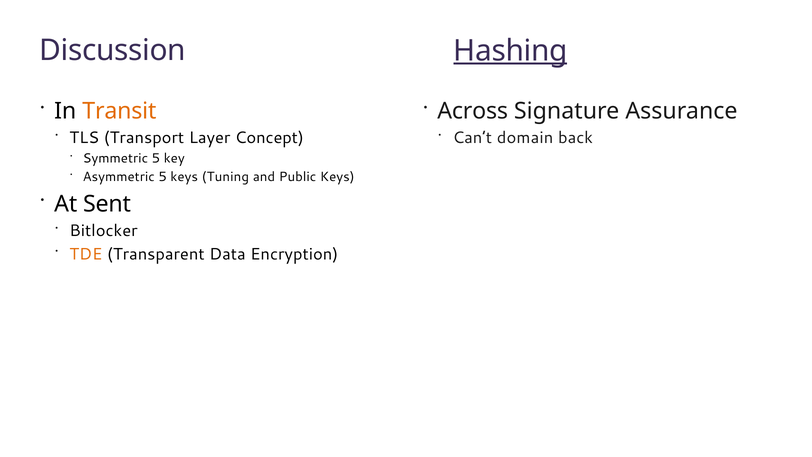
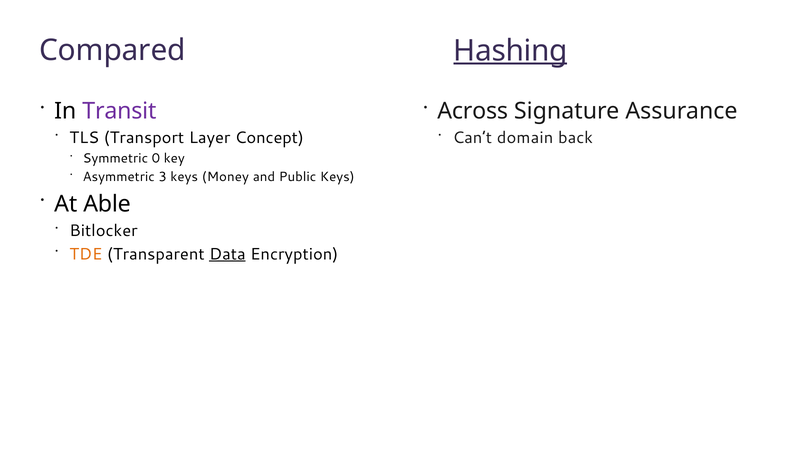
Discussion: Discussion -> Compared
Transit colour: orange -> purple
Symmetric 5: 5 -> 0
Asymmetric 5: 5 -> 3
Tuning: Tuning -> Money
Sent: Sent -> Able
Data underline: none -> present
